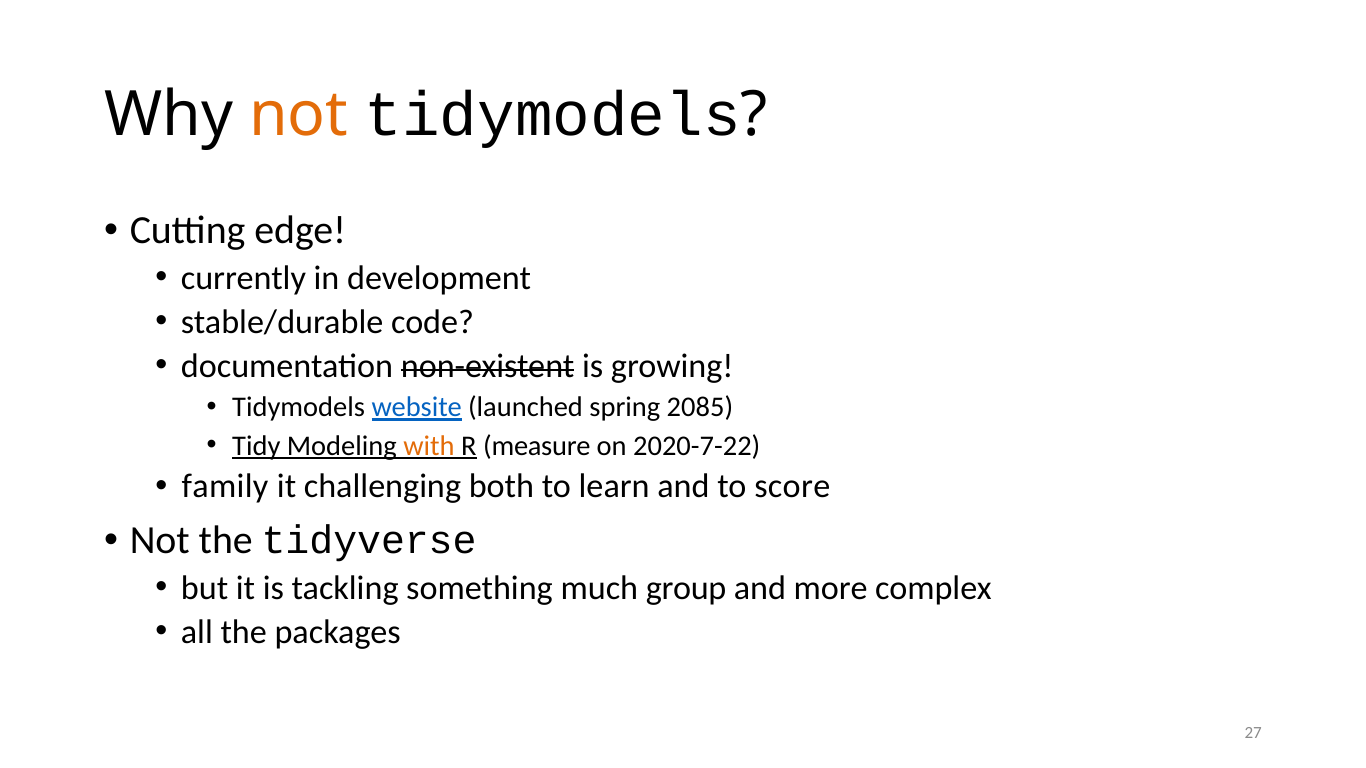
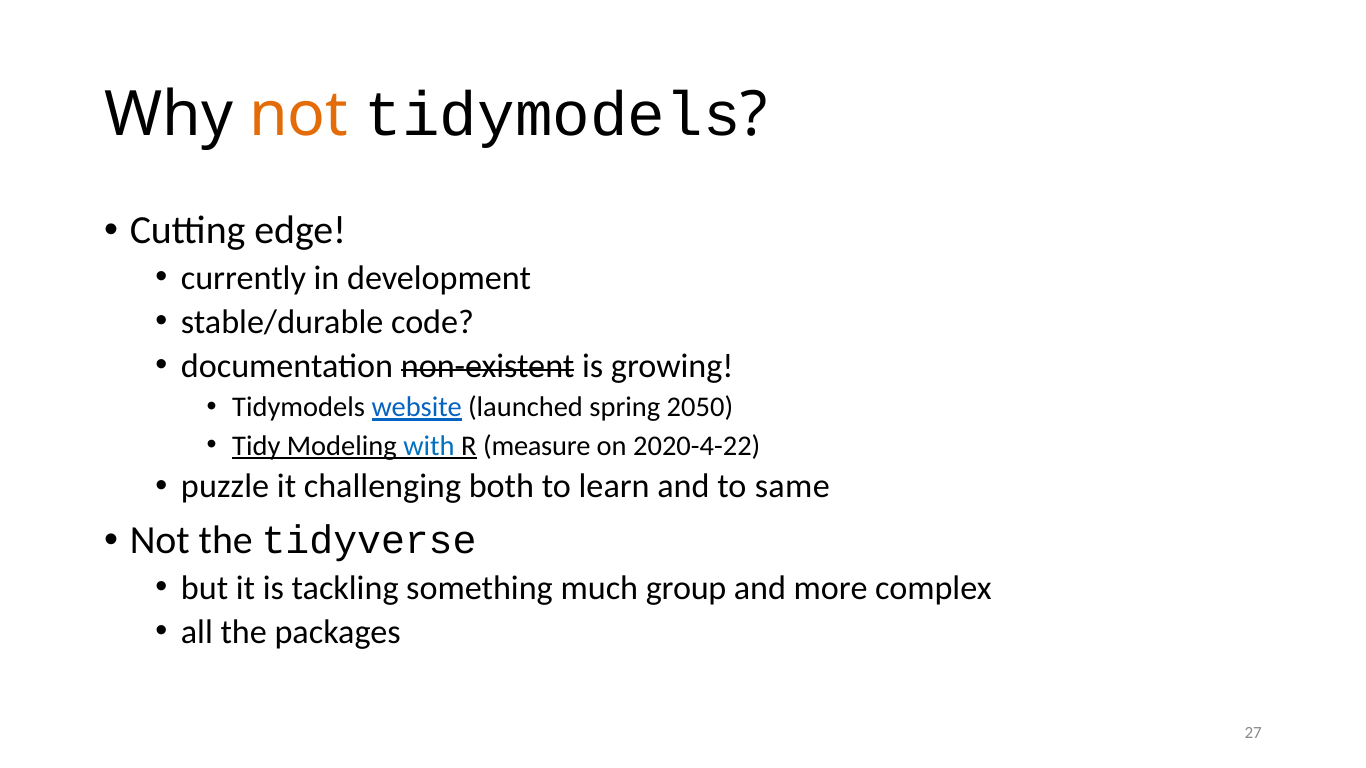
2085: 2085 -> 2050
with colour: orange -> blue
2020-7-22: 2020-7-22 -> 2020-4-22
family: family -> puzzle
score: score -> same
